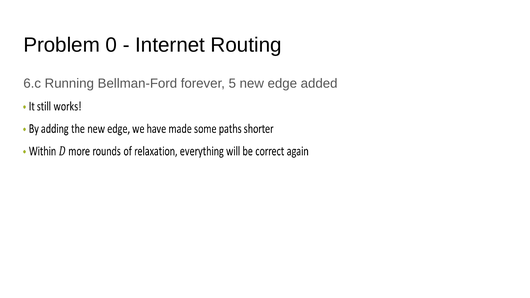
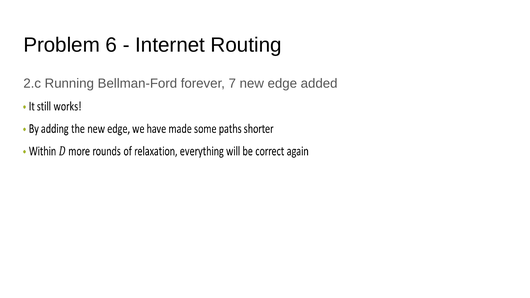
0: 0 -> 6
6.c: 6.c -> 2.c
5: 5 -> 7
